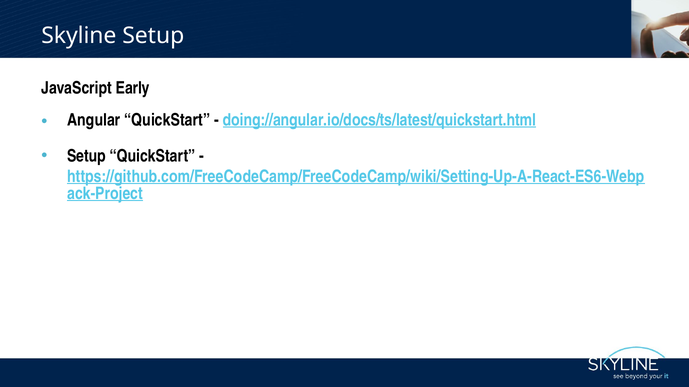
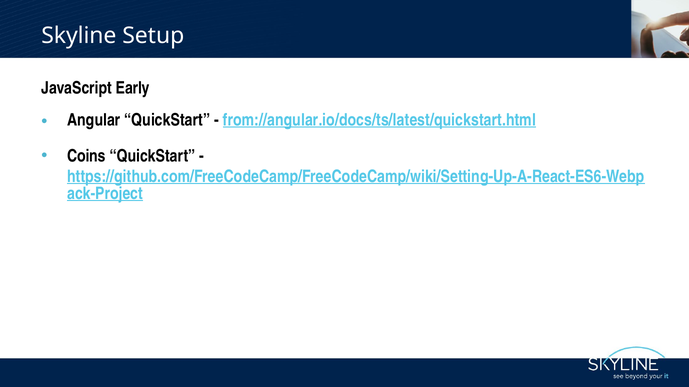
doing://angular.io/docs/ts/latest/quickstart.html: doing://angular.io/docs/ts/latest/quickstart.html -> from://angular.io/docs/ts/latest/quickstart.html
Setup at (86, 156): Setup -> Coins
